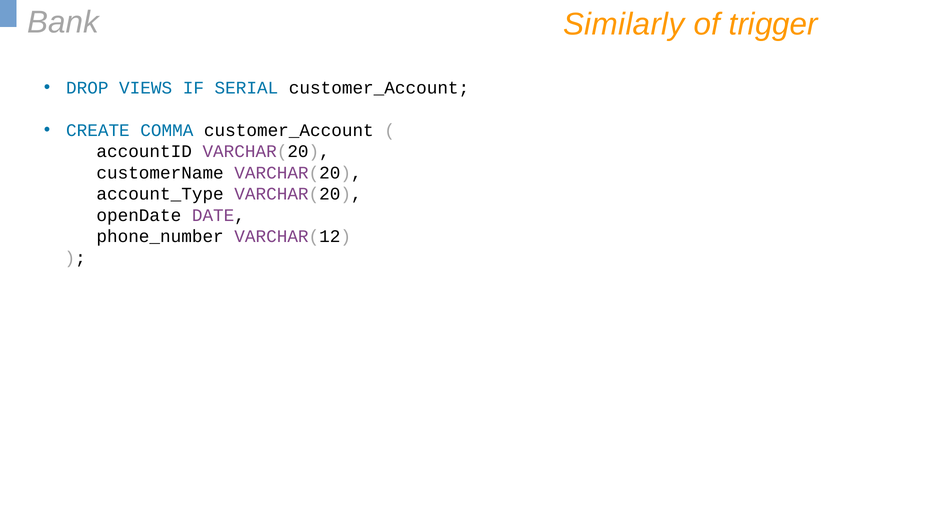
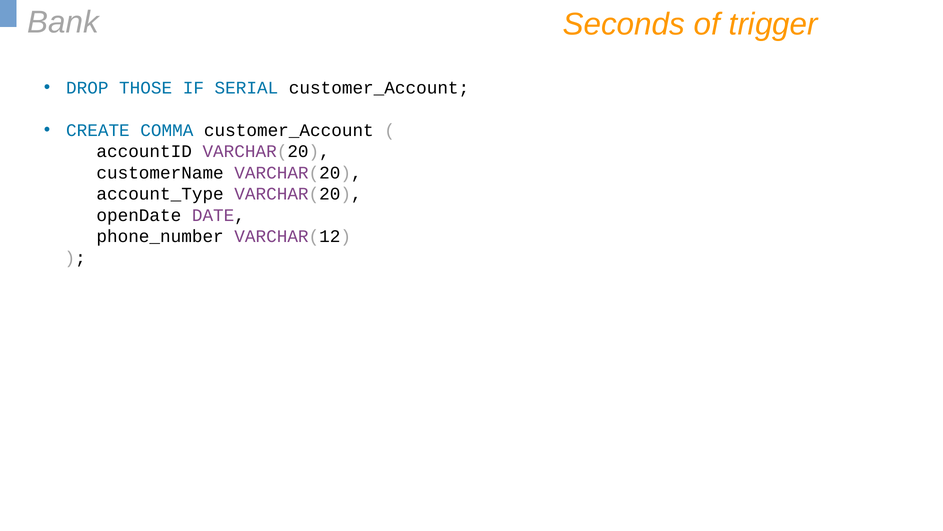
Similarly: Similarly -> Seconds
VIEWS: VIEWS -> THOSE
